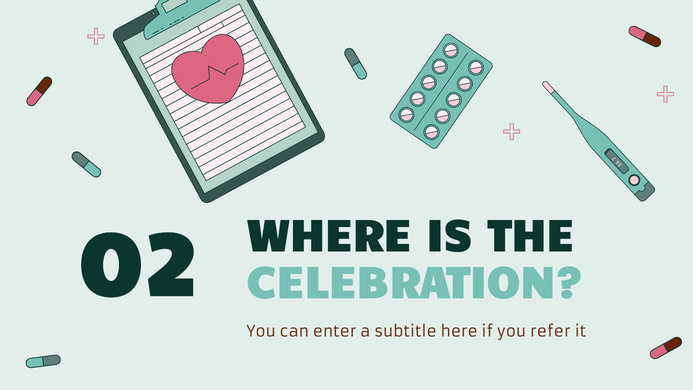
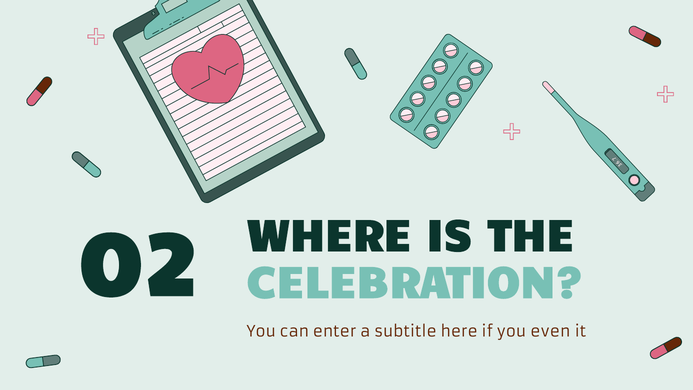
refer: refer -> even
